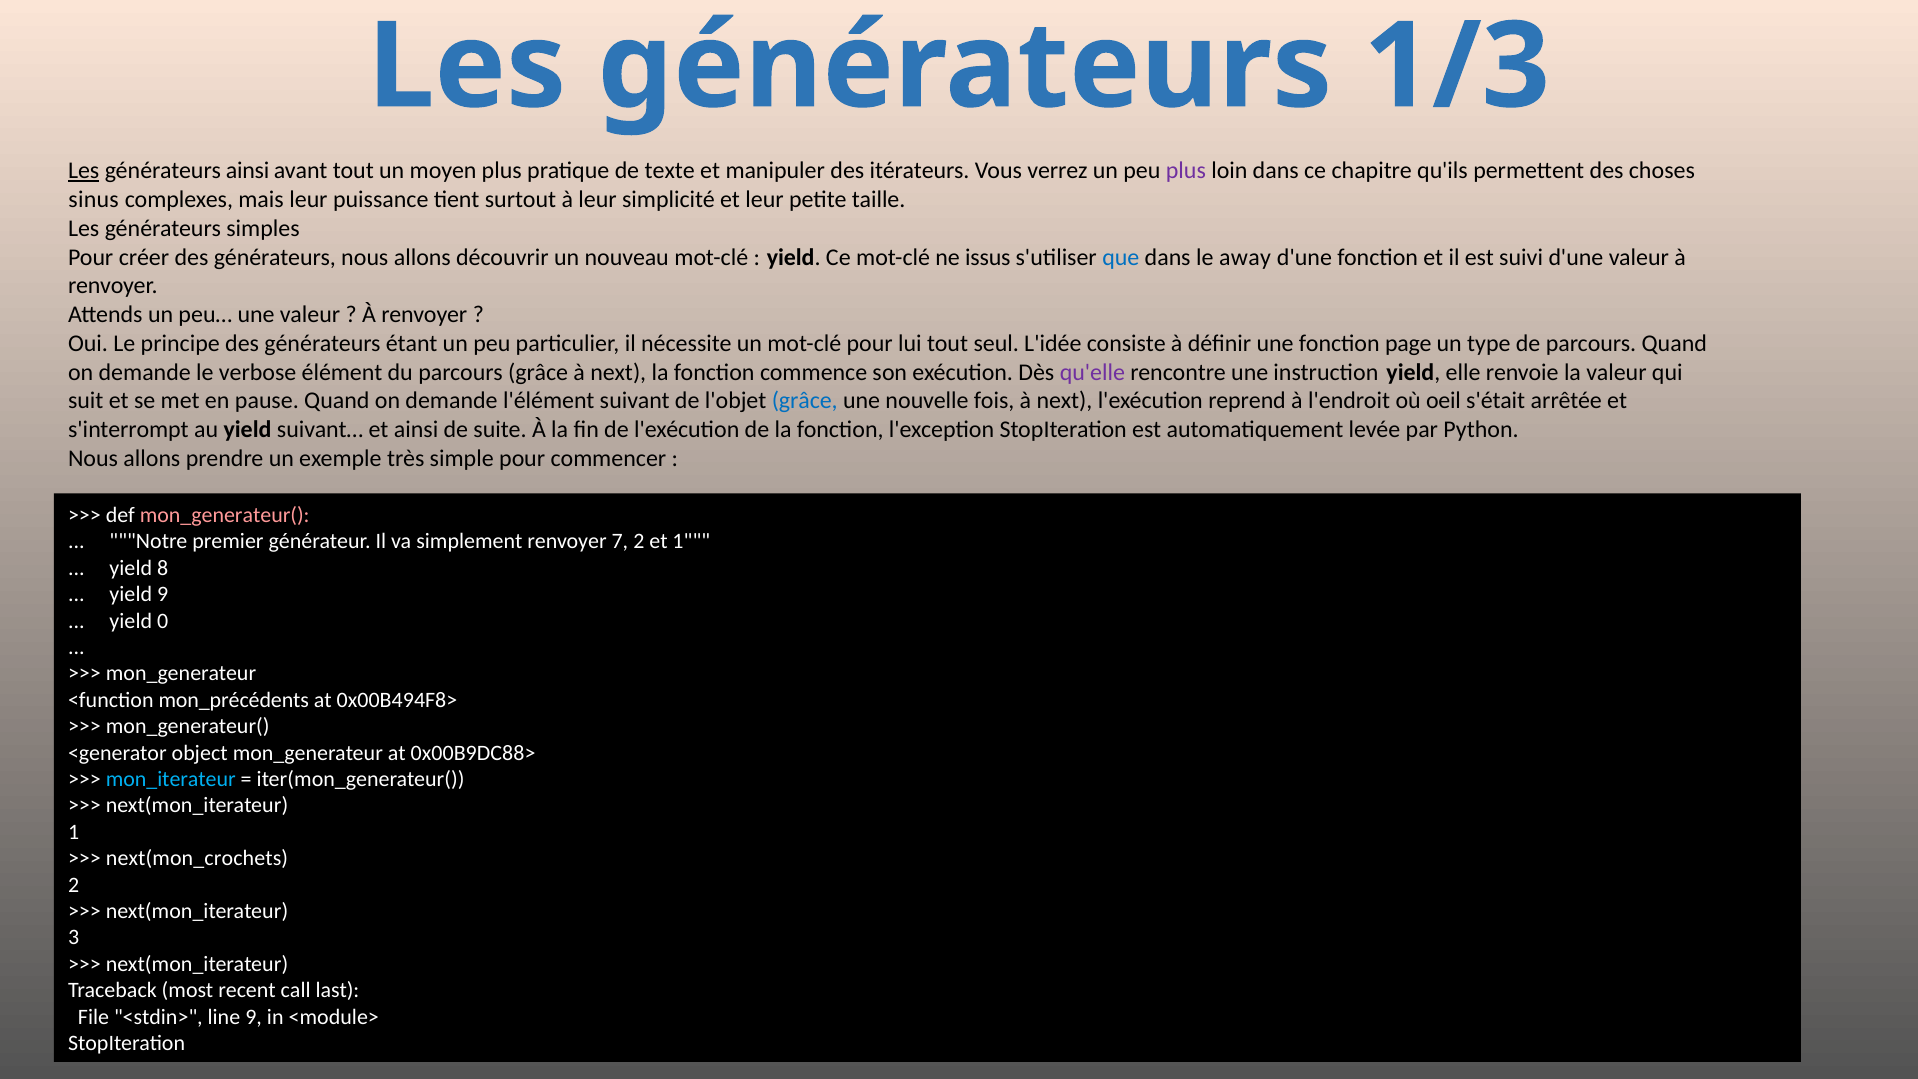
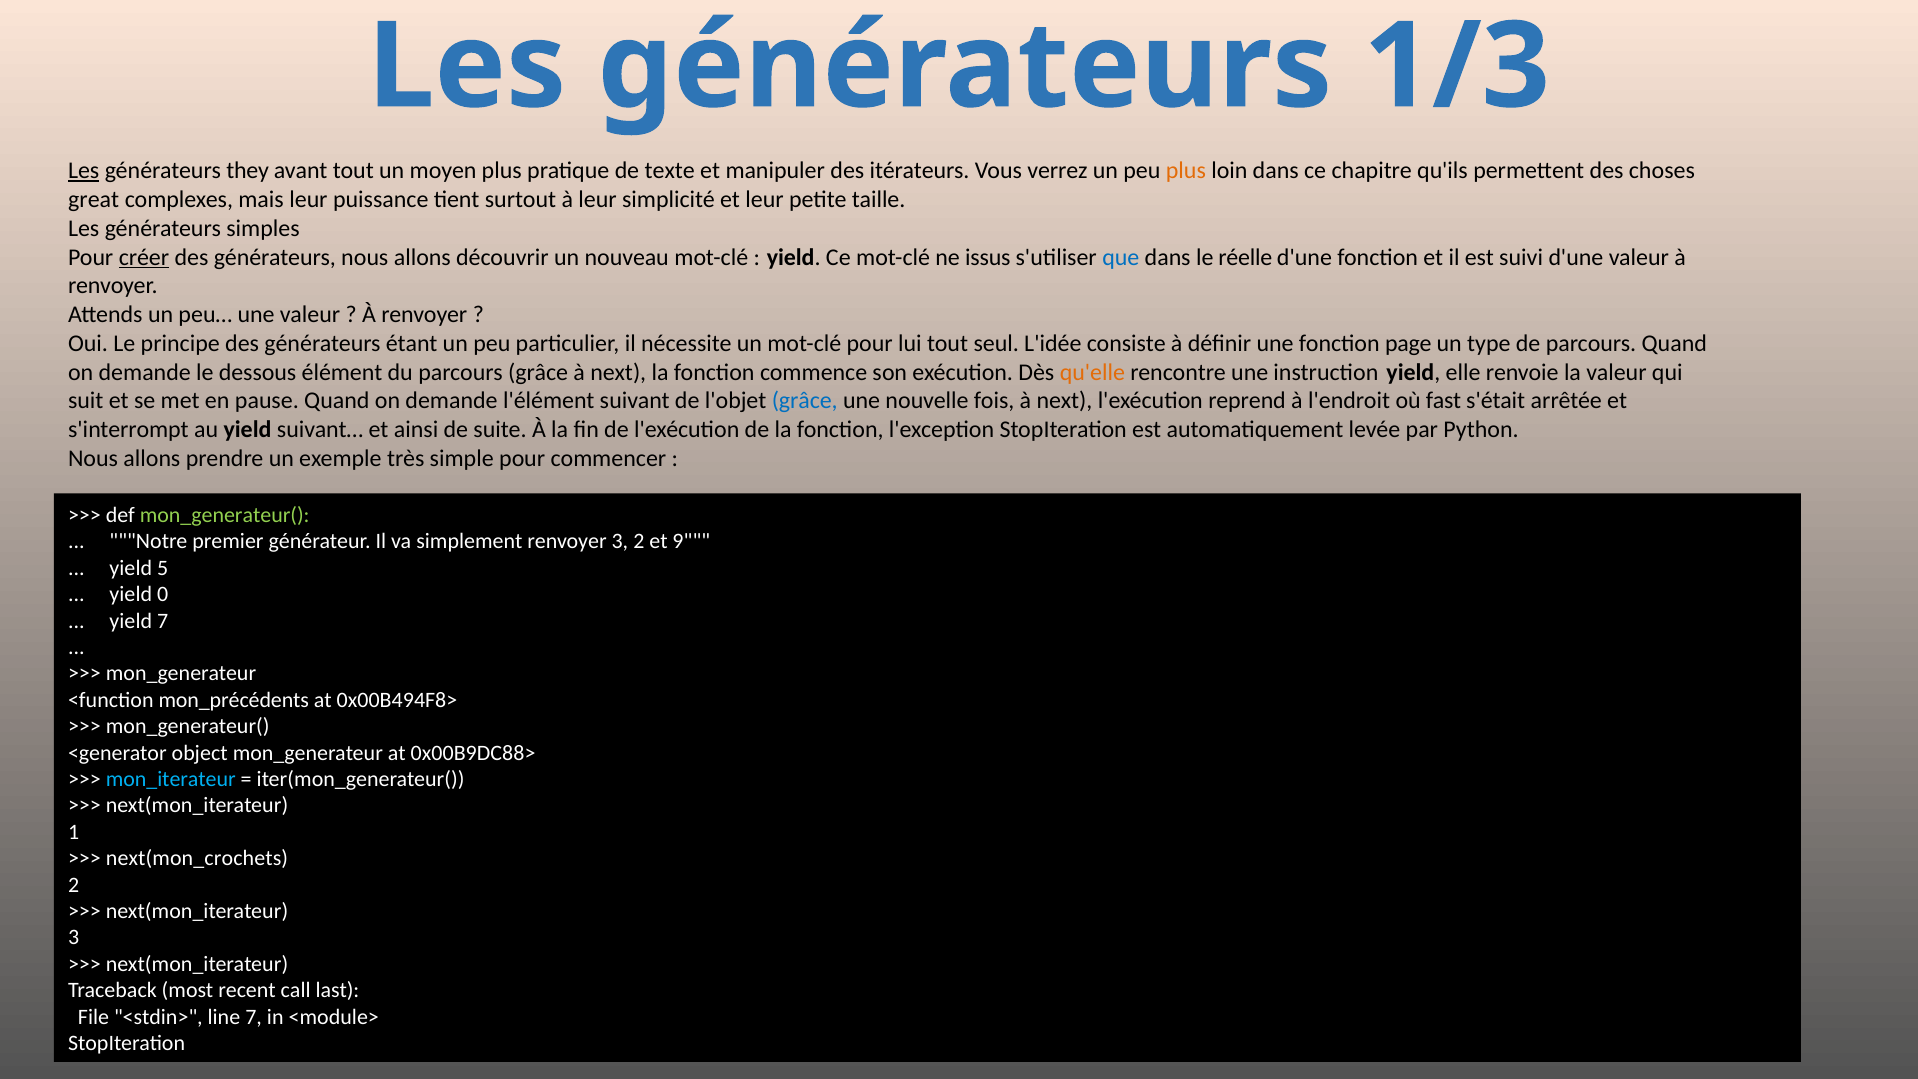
générateurs ainsi: ainsi -> they
plus at (1186, 171) colour: purple -> orange
sinus: sinus -> great
créer underline: none -> present
away: away -> réelle
verbose: verbose -> dessous
qu'elle colour: purple -> orange
oeil: oeil -> fast
mon_generateur( at (225, 515) colour: pink -> light green
renvoyer 7: 7 -> 3
et 1: 1 -> 9
8: 8 -> 5
yield 9: 9 -> 0
yield 0: 0 -> 7
line 9: 9 -> 7
